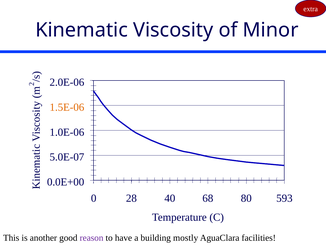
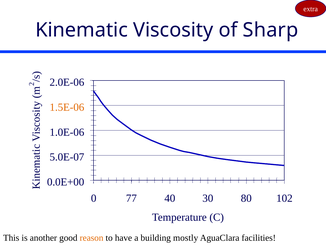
Minor: Minor -> Sharp
28: 28 -> 77
68: 68 -> 30
593: 593 -> 102
reason colour: purple -> orange
